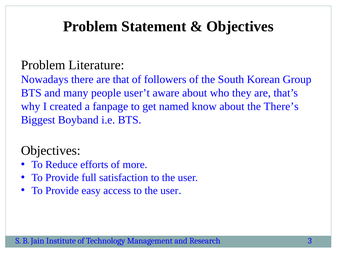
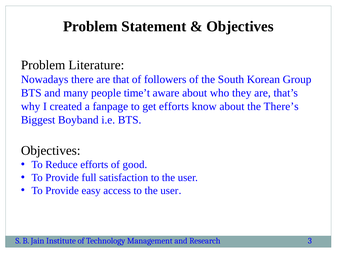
user’t: user’t -> time’t
get named: named -> efforts
more: more -> good
